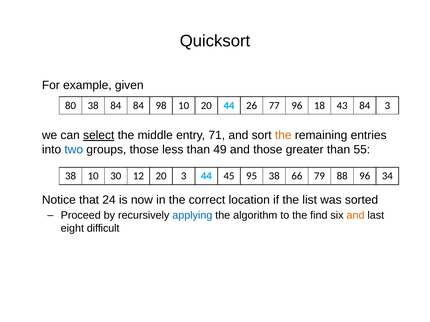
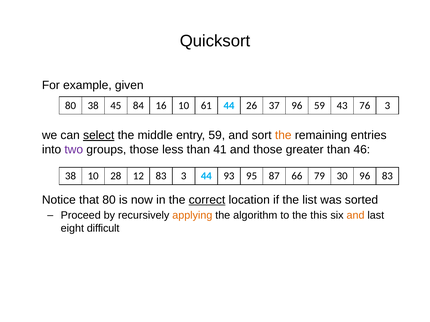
38 84: 84 -> 45
98: 98 -> 16
10 20: 20 -> 61
77: 77 -> 37
96 18: 18 -> 59
43 84: 84 -> 76
entry 71: 71 -> 59
two colour: blue -> purple
49: 49 -> 41
55: 55 -> 46
30: 30 -> 28
12 20: 20 -> 83
45: 45 -> 93
95 38: 38 -> 87
88: 88 -> 30
96 34: 34 -> 83
that 24: 24 -> 80
correct underline: none -> present
applying colour: blue -> orange
find: find -> this
